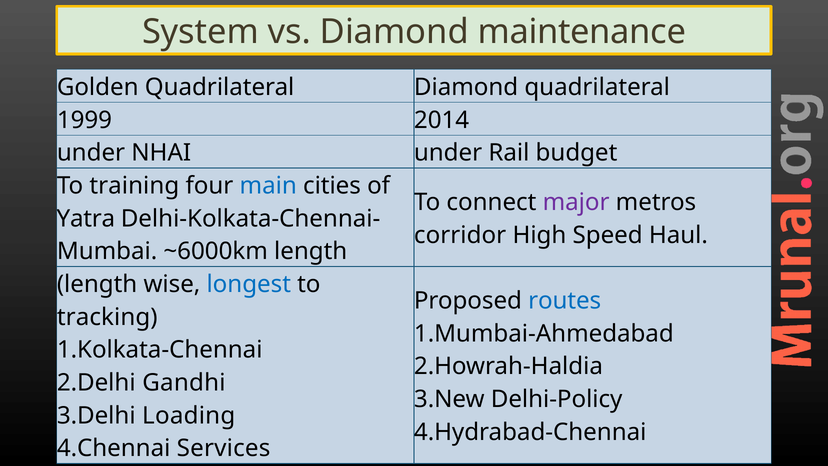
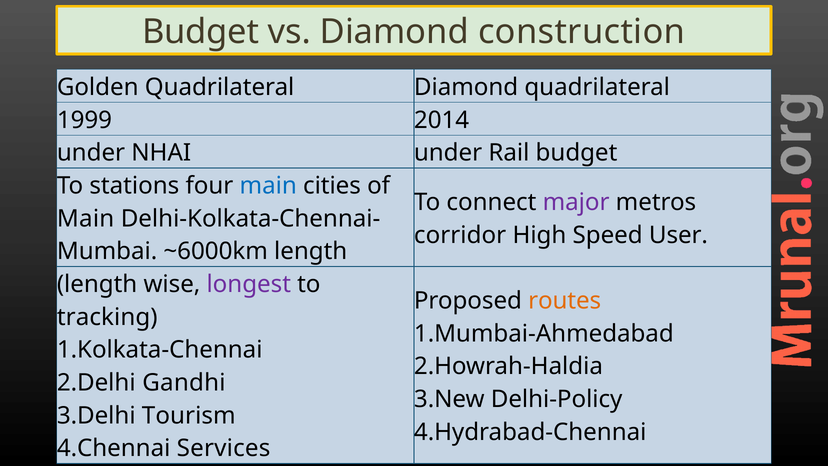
System at (200, 32): System -> Budget
maintenance: maintenance -> construction
training: training -> stations
Yatra at (86, 219): Yatra -> Main
Haul: Haul -> User
longest colour: blue -> purple
routes colour: blue -> orange
Loading: Loading -> Tourism
